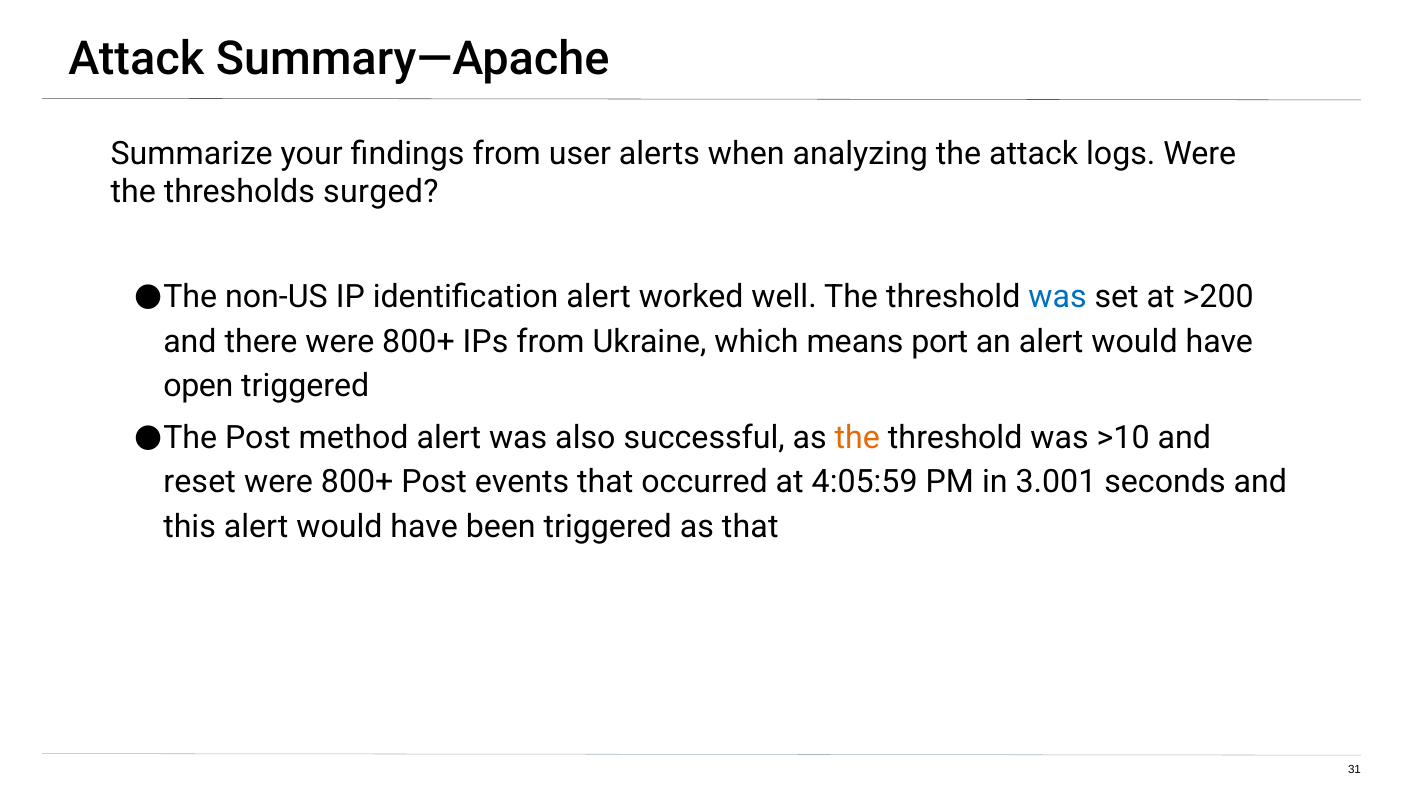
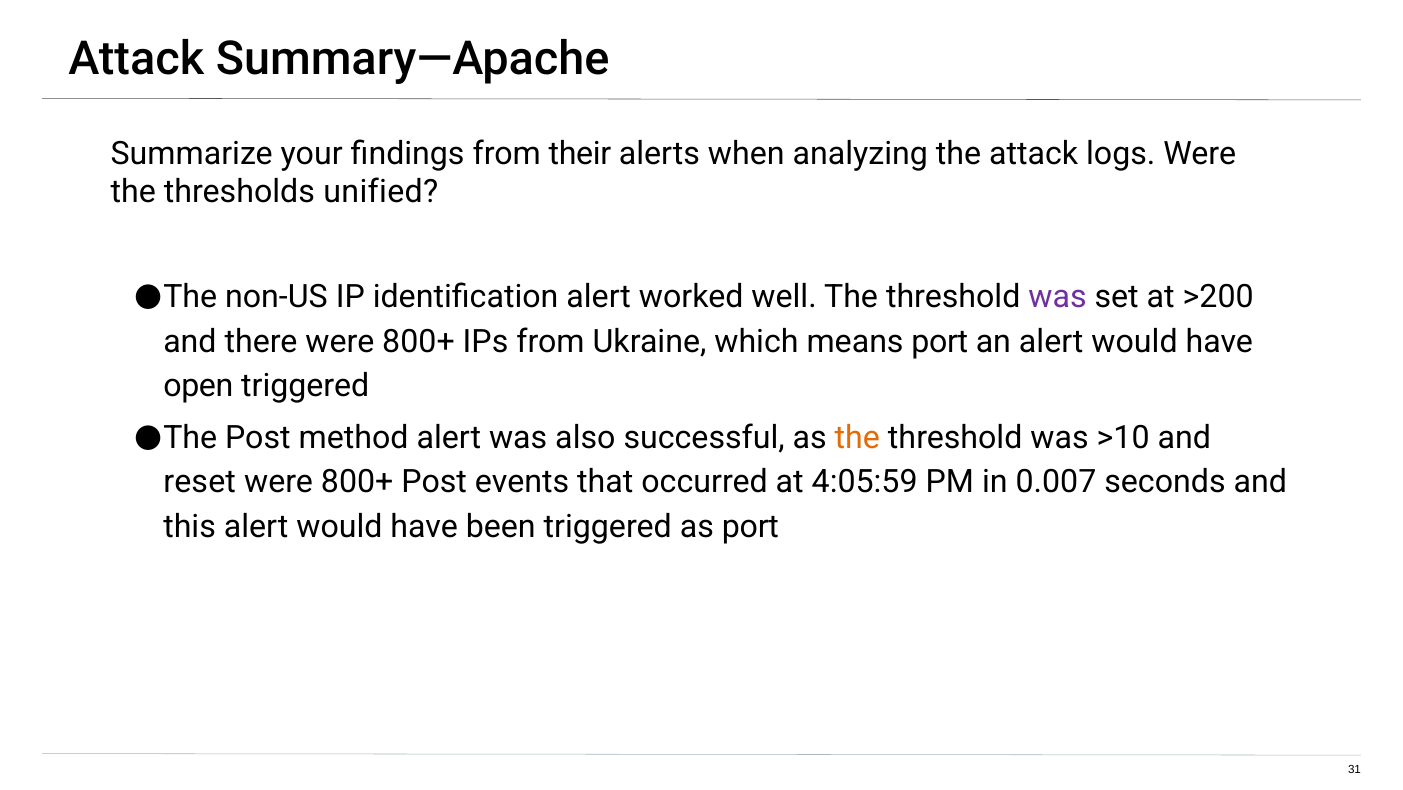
user: user -> their
surged: surged -> unified
was at (1057, 297) colour: blue -> purple
3.001: 3.001 -> 0.007
as that: that -> port
